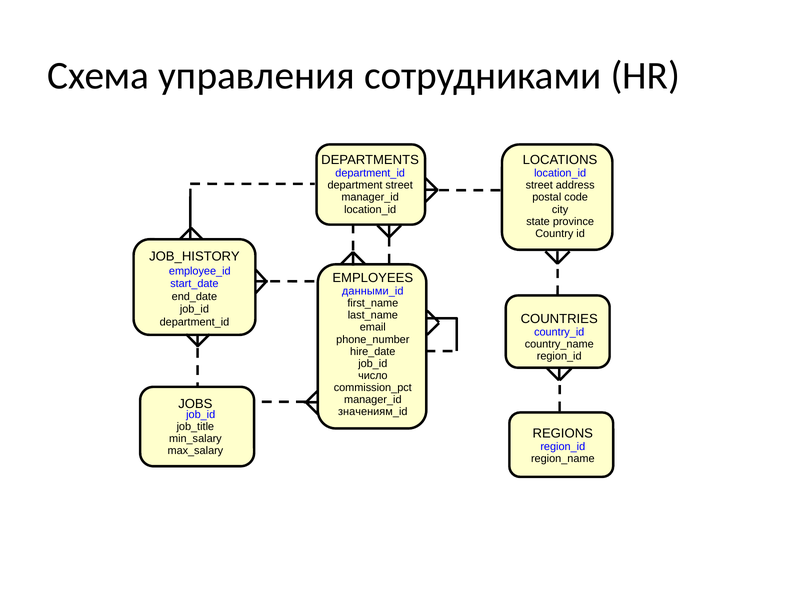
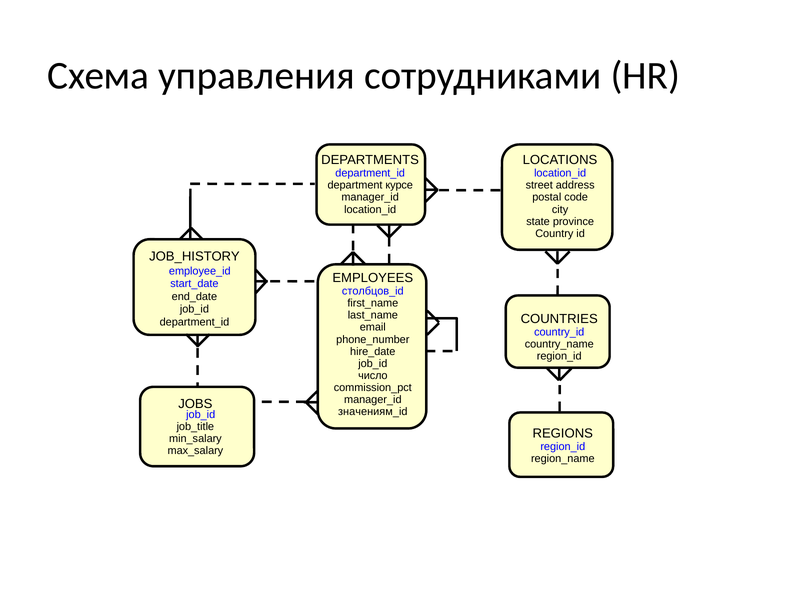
department street: street -> курсе
данными_id: данными_id -> столбцов_id
